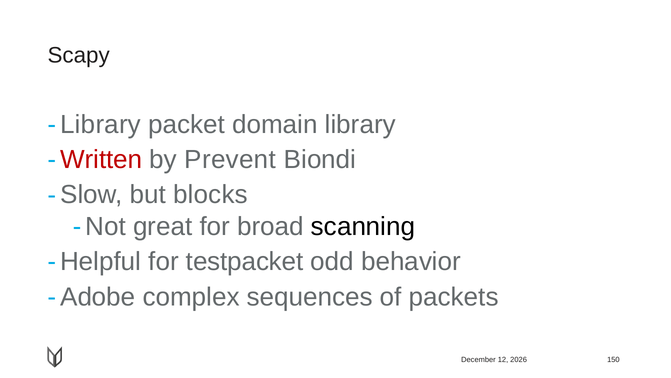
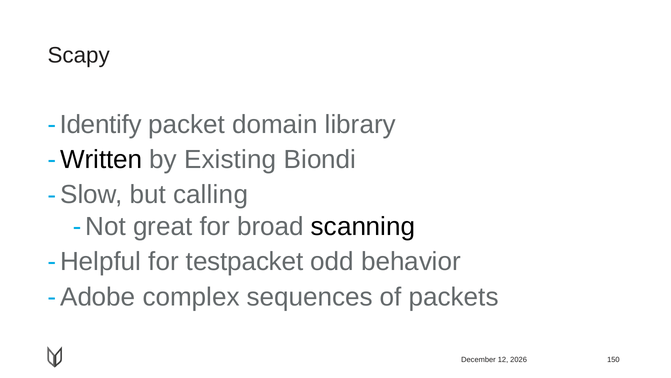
Library at (101, 124): Library -> Identify
Written colour: red -> black
Prevent: Prevent -> Existing
blocks: blocks -> calling
